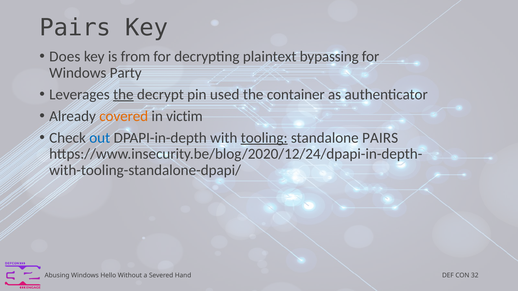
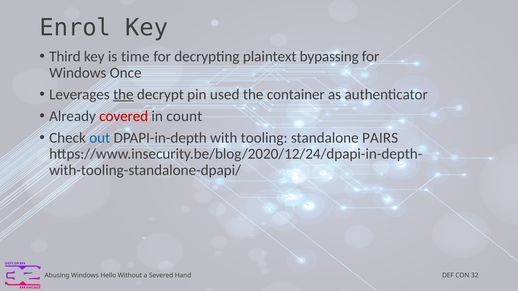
Pairs at (75, 28): Pairs -> Enrol
Does: Does -> Third
from: from -> time
Party: Party -> Once
covered colour: orange -> red
victim: victim -> count
tooling underline: present -> none
